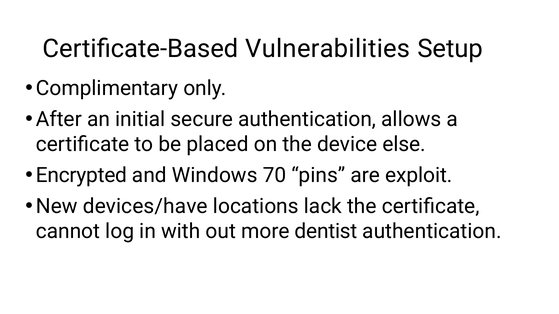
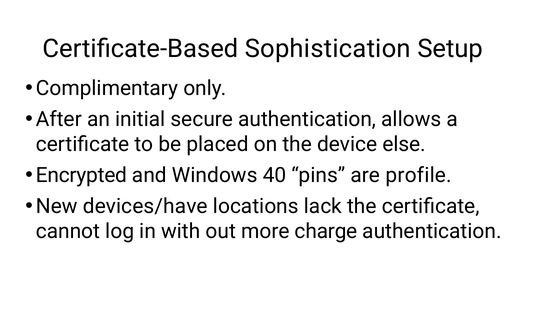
Vulnerabilities: Vulnerabilities -> Sophistication
70: 70 -> 40
exploit: exploit -> profile
dentist: dentist -> charge
